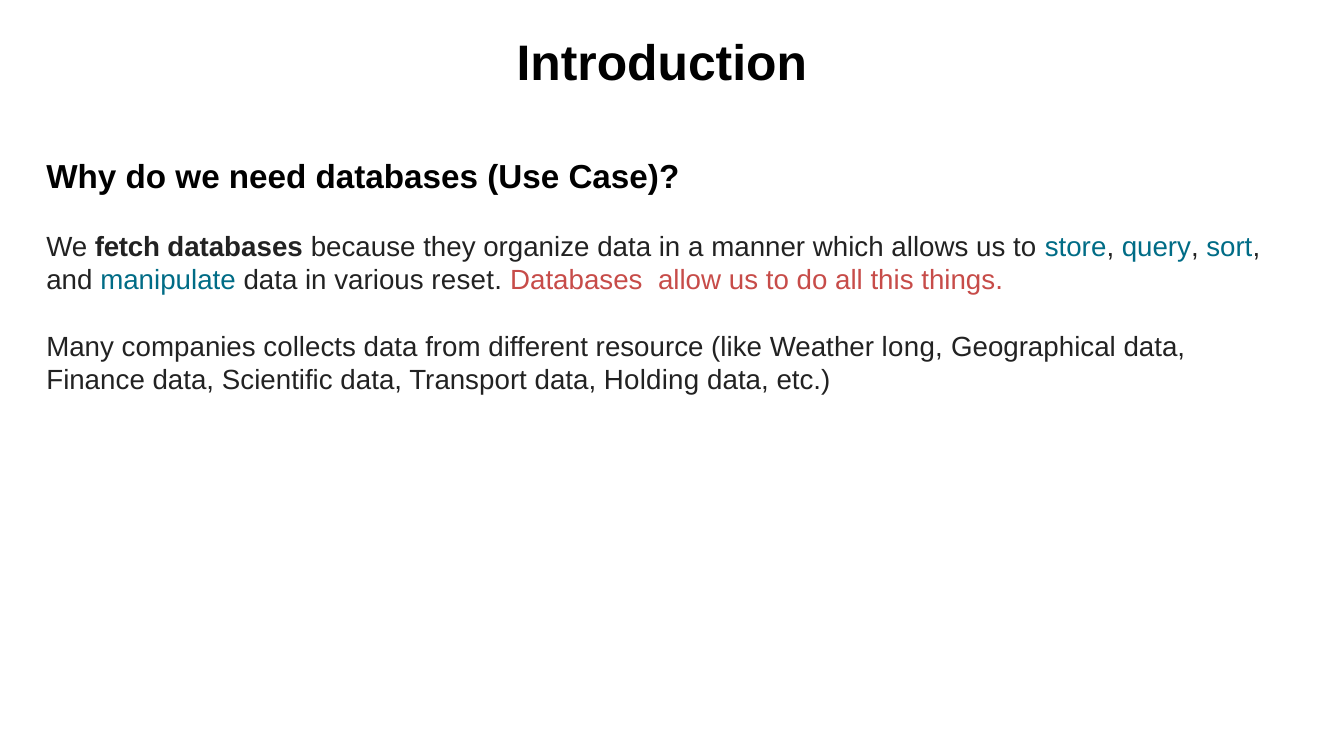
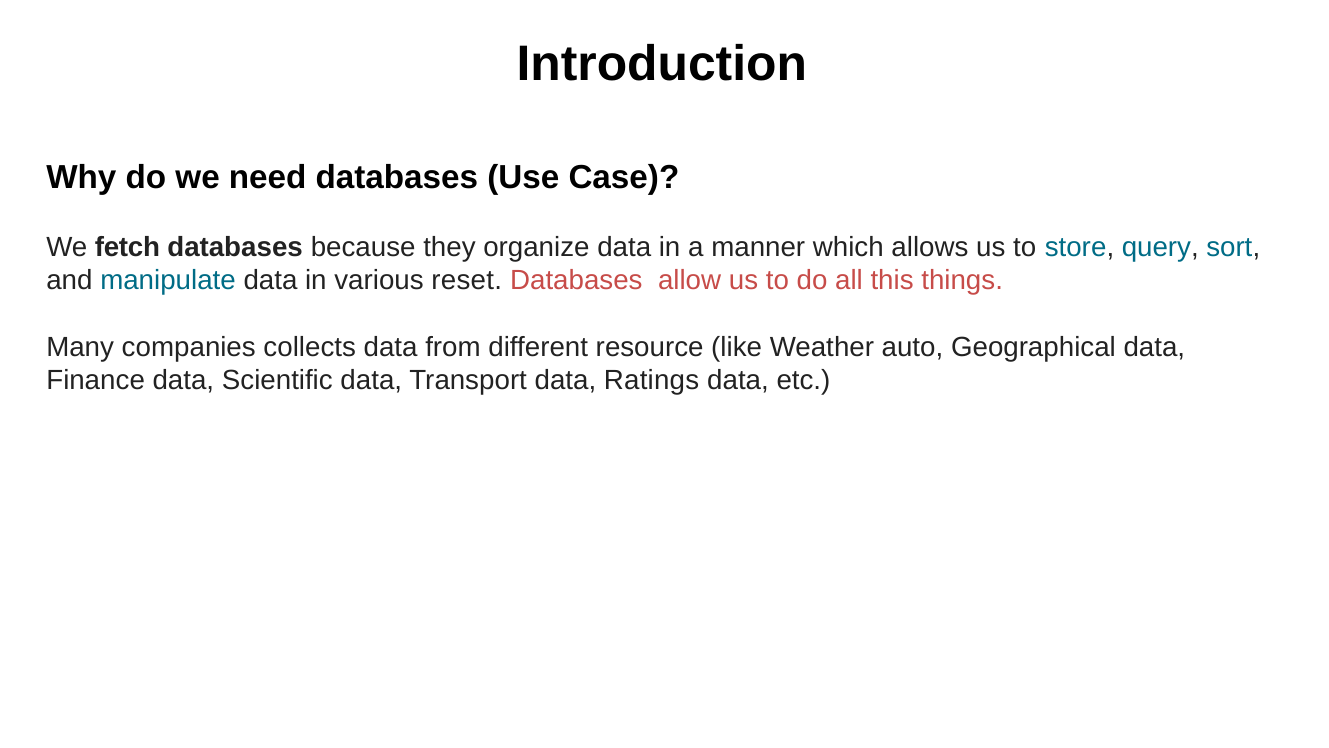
long: long -> auto
Holding: Holding -> Ratings
